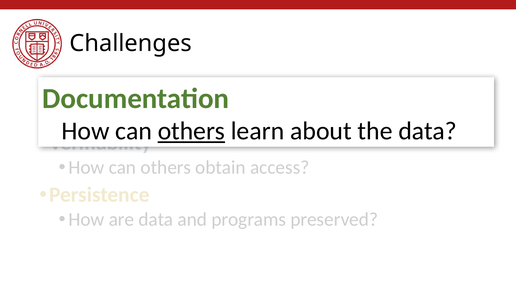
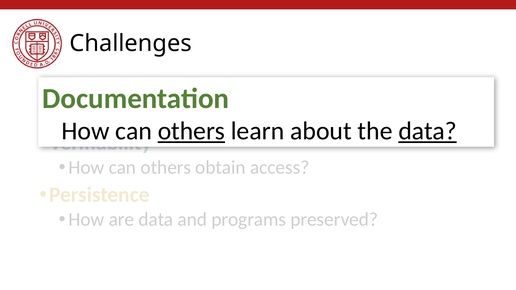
data at (428, 131) underline: none -> present
